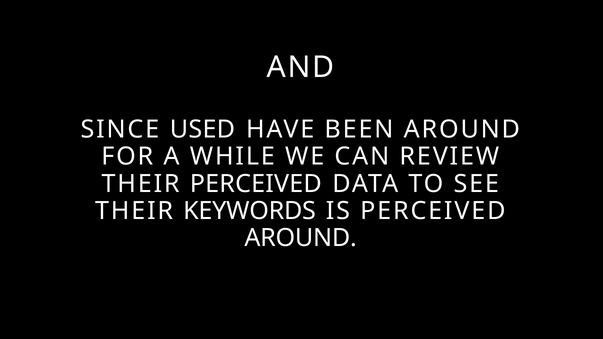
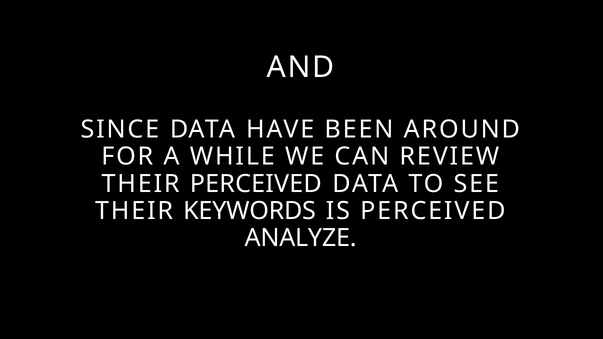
SINCE USED: USED -> DATA
AROUND at (301, 238): AROUND -> ANALYZE
